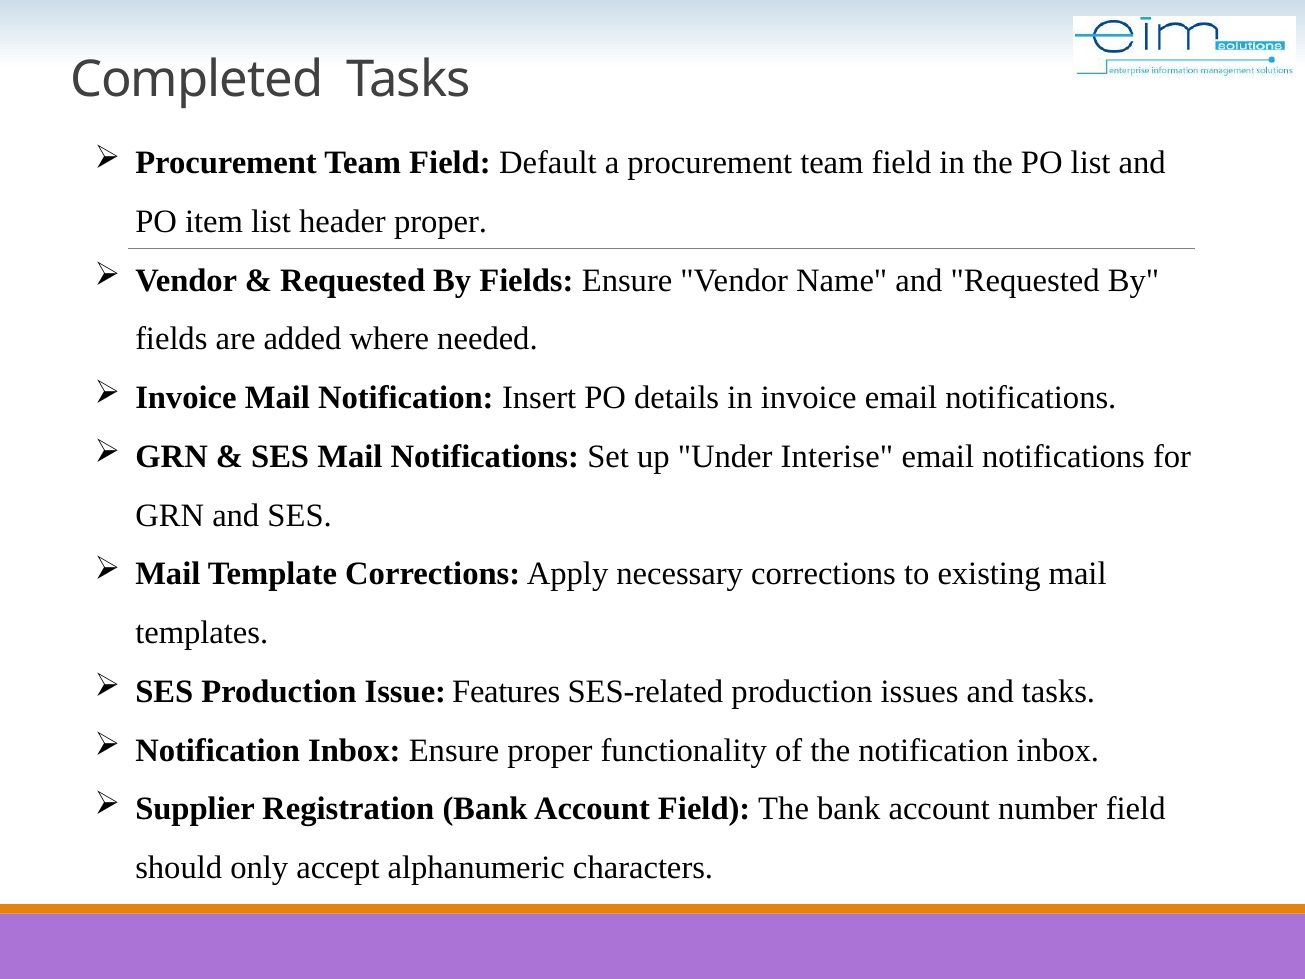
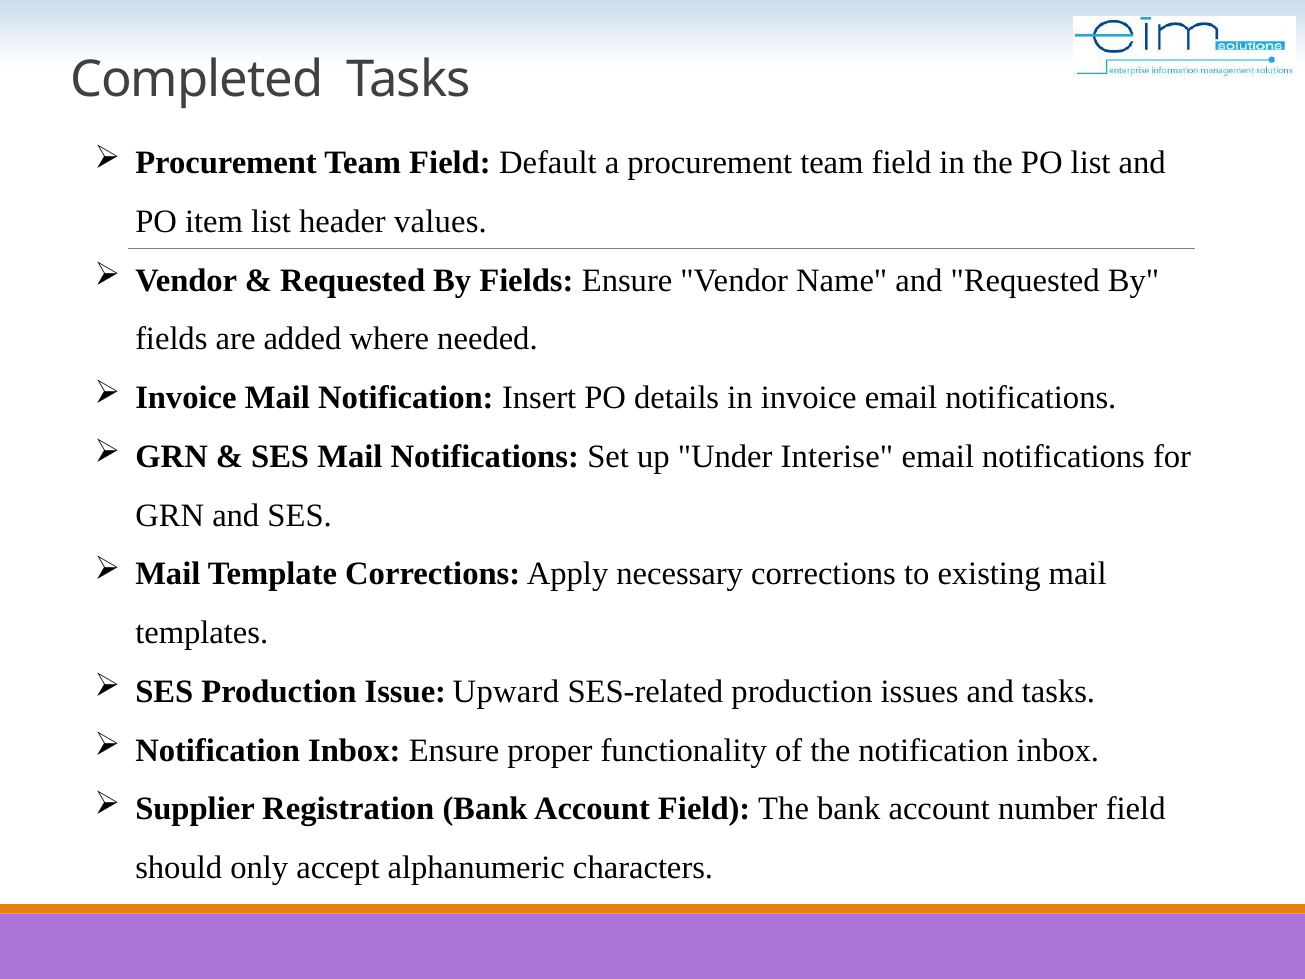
header proper: proper -> values
Features: Features -> Upward
